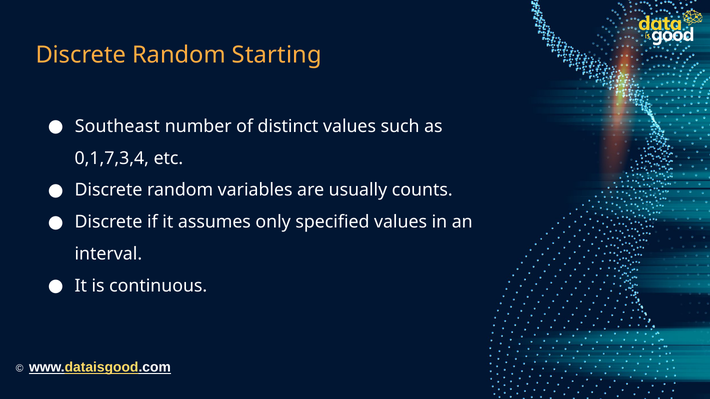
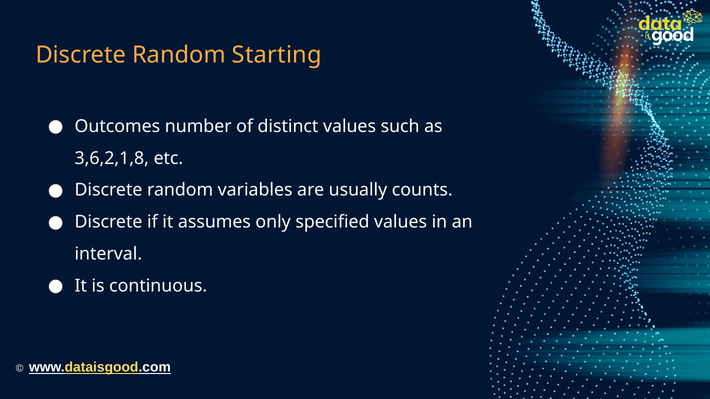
Southeast: Southeast -> Outcomes
0,1,7,3,4: 0,1,7,3,4 -> 3,6,2,1,8
